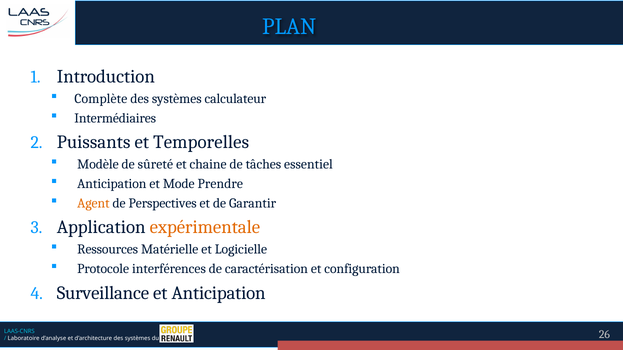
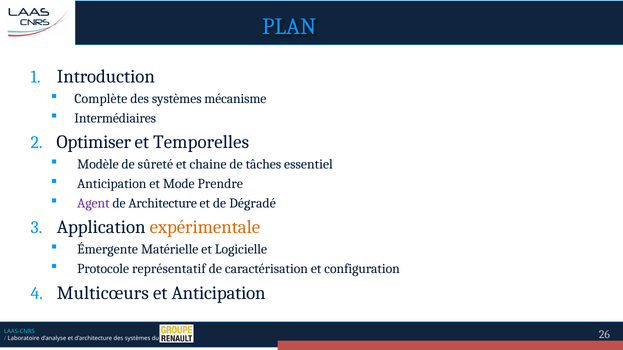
calculateur: calculateur -> mécanisme
Puissants: Puissants -> Optimiser
Agent colour: orange -> purple
Perspectives: Perspectives -> Architecture
Garantir: Garantir -> Dégradé
Ressources: Ressources -> Émergente
interférences: interférences -> représentatif
Surveillance: Surveillance -> Multicœurs
